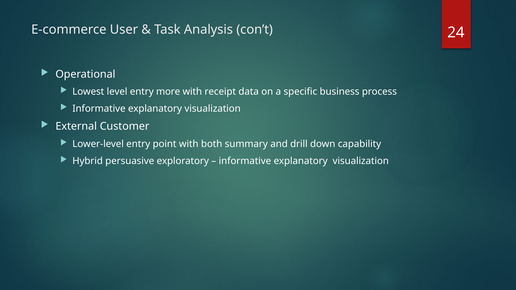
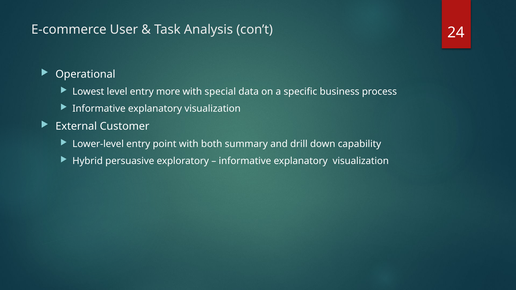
receipt: receipt -> special
